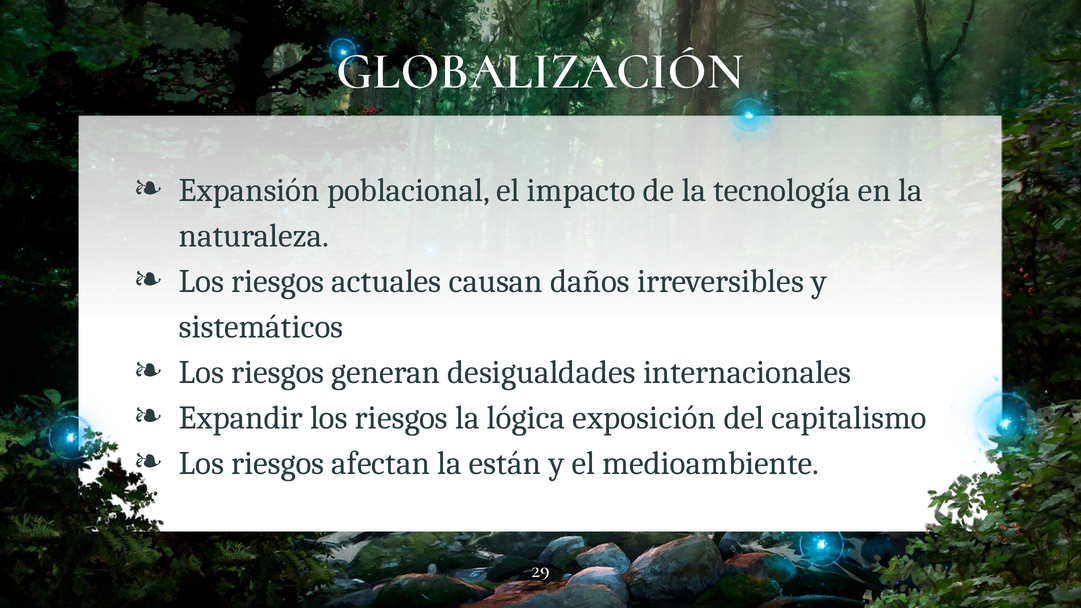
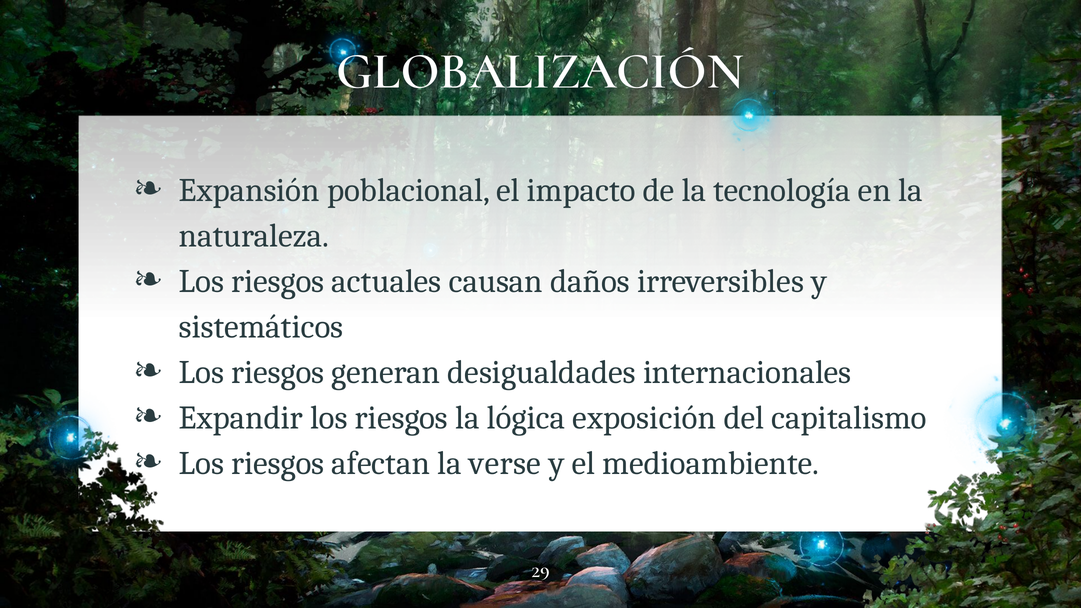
están: están -> verse
